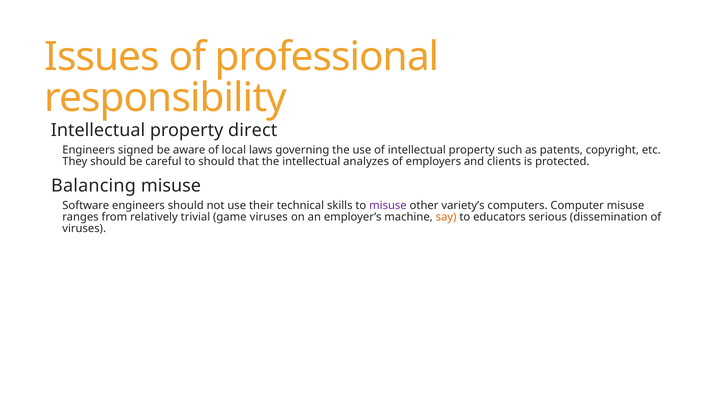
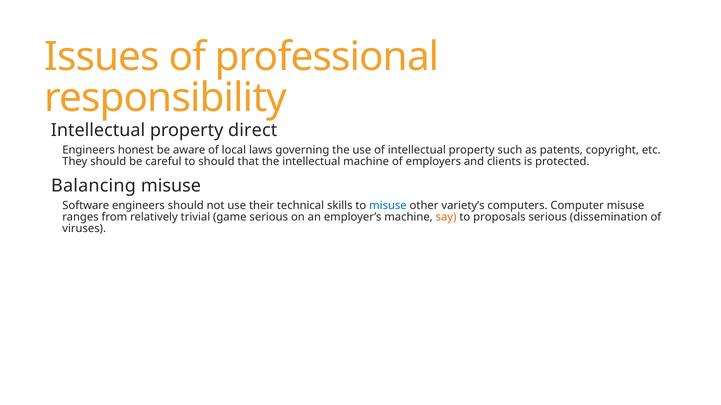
signed: signed -> honest
intellectual analyzes: analyzes -> machine
misuse at (388, 206) colour: purple -> blue
game viruses: viruses -> serious
educators: educators -> proposals
